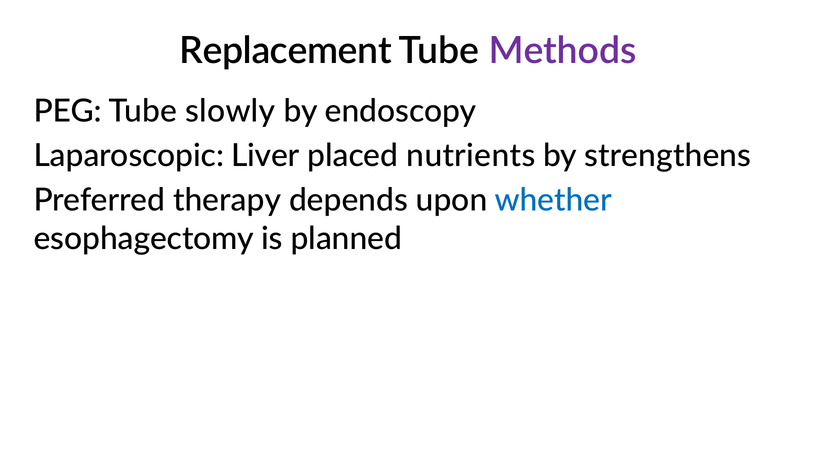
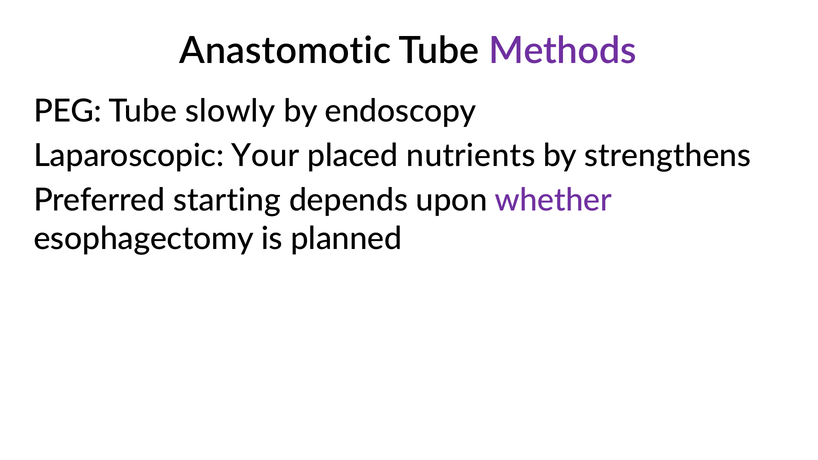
Replacement: Replacement -> Anastomotic
Liver: Liver -> Your
therapy: therapy -> starting
whether colour: blue -> purple
